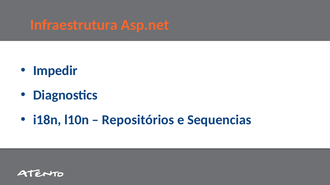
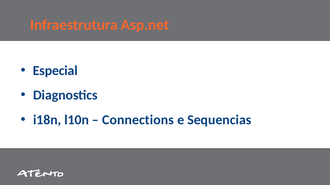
Impedir: Impedir -> Especial
Repositórios: Repositórios -> Connections
